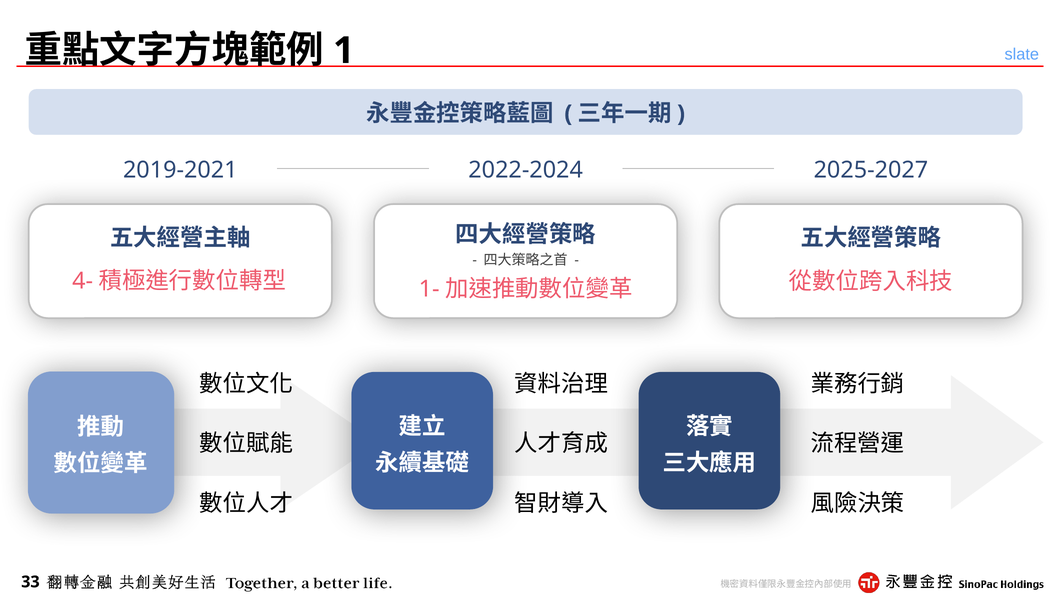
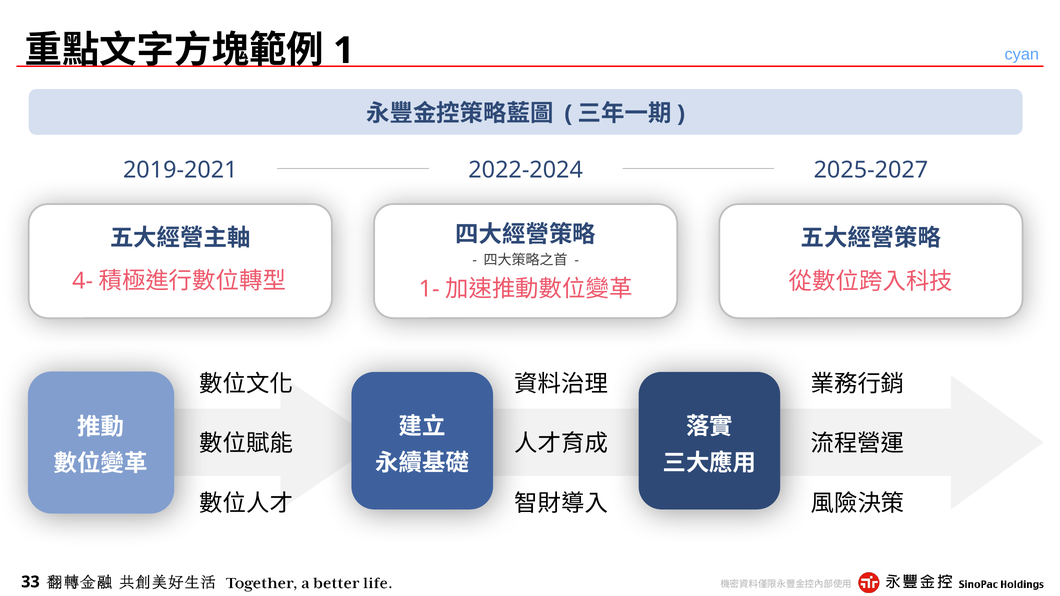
slate: slate -> cyan
